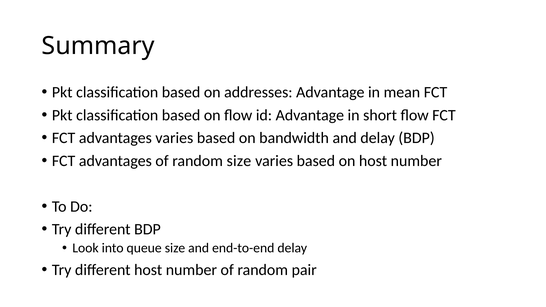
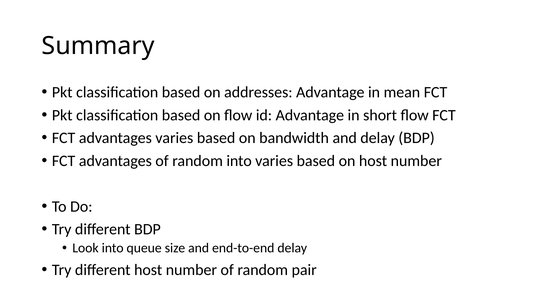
random size: size -> into
